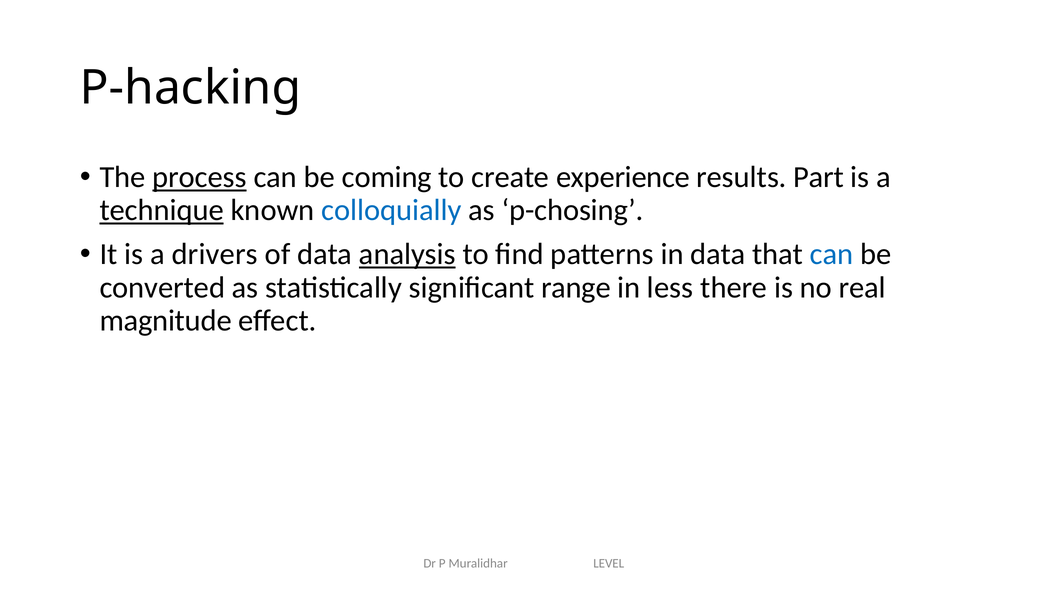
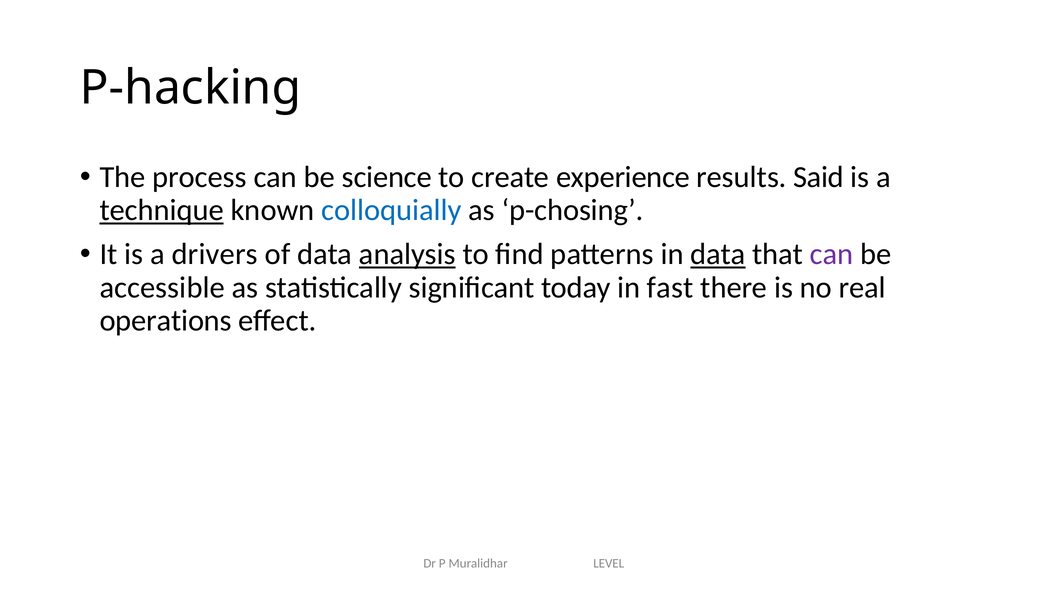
process underline: present -> none
coming: coming -> science
Part: Part -> Said
data at (718, 254) underline: none -> present
can at (832, 254) colour: blue -> purple
converted: converted -> accessible
range: range -> today
less: less -> fast
magnitude: magnitude -> operations
